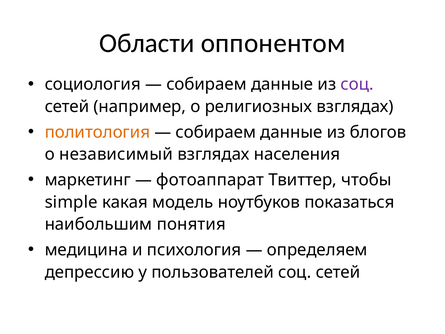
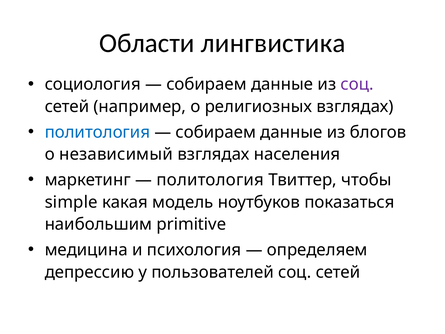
оппонентом: оппонентом -> лингвистика
политология at (97, 132) colour: orange -> blue
фотоаппарат at (210, 180): фотоаппарат -> политология
понятия: понятия -> primitive
